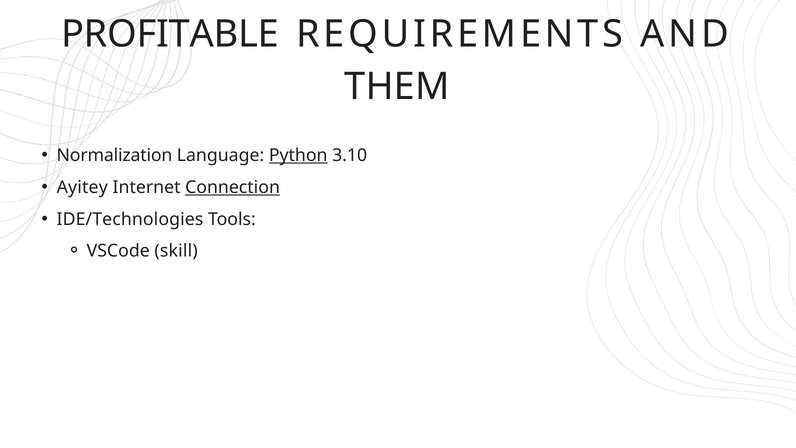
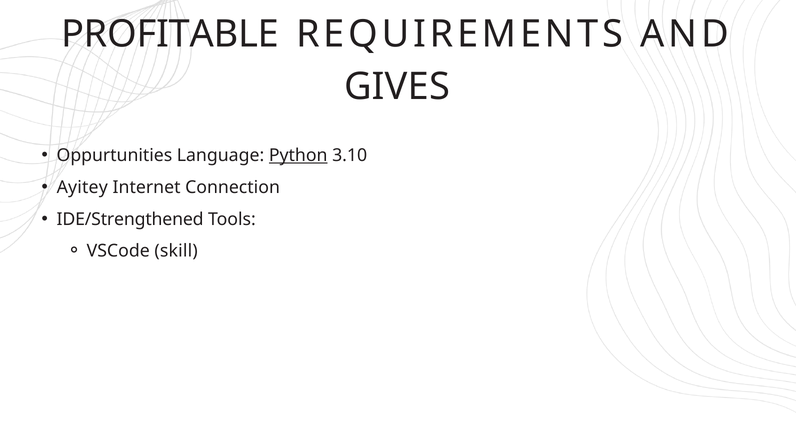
THEM: THEM -> GIVES
Normalization: Normalization -> Oppurtunities
Connection underline: present -> none
IDE/Technologies: IDE/Technologies -> IDE/Strengthened
